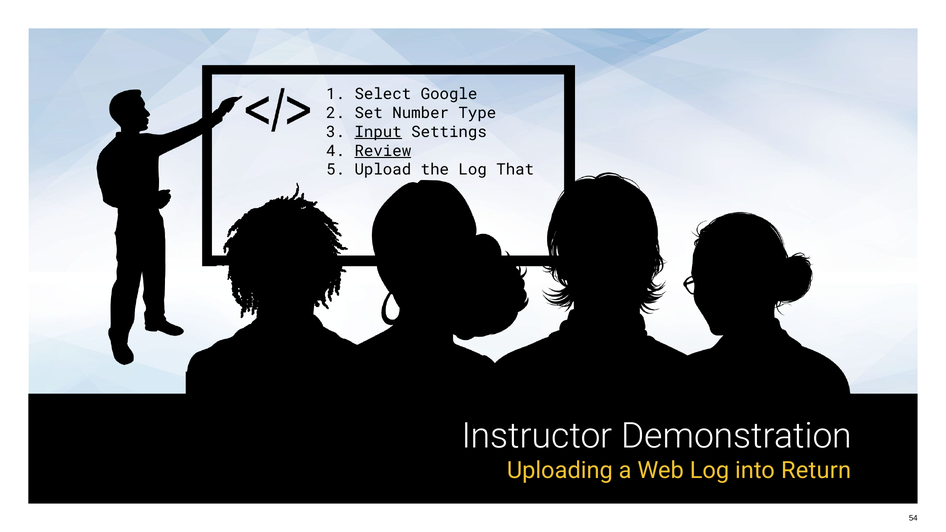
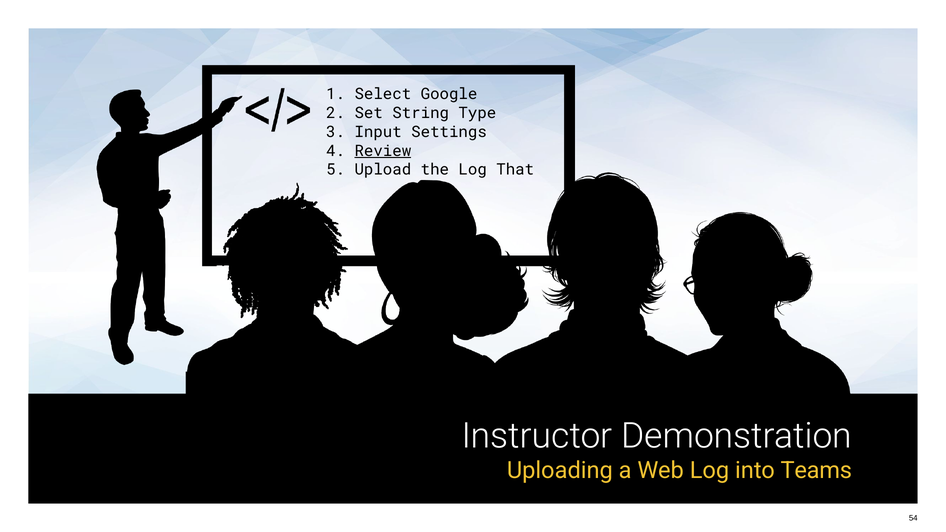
Number: Number -> String
Input underline: present -> none
Return: Return -> Teams
